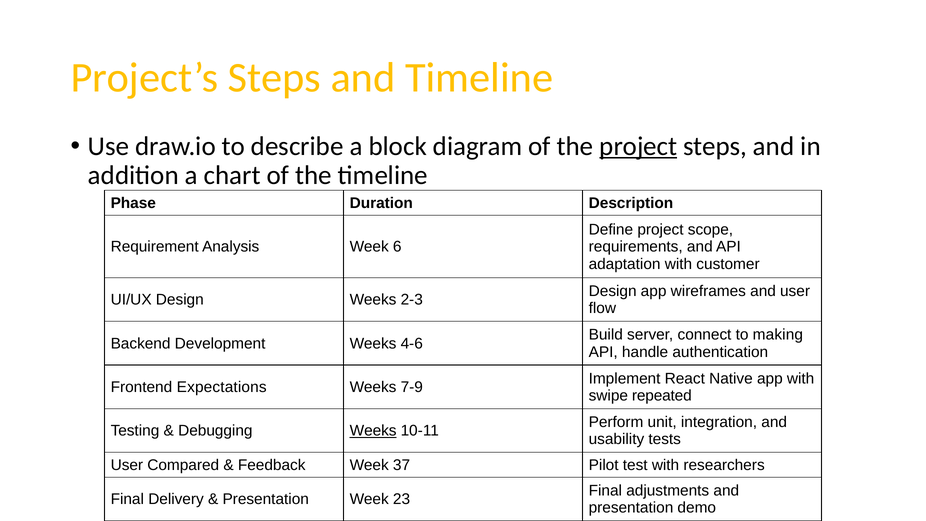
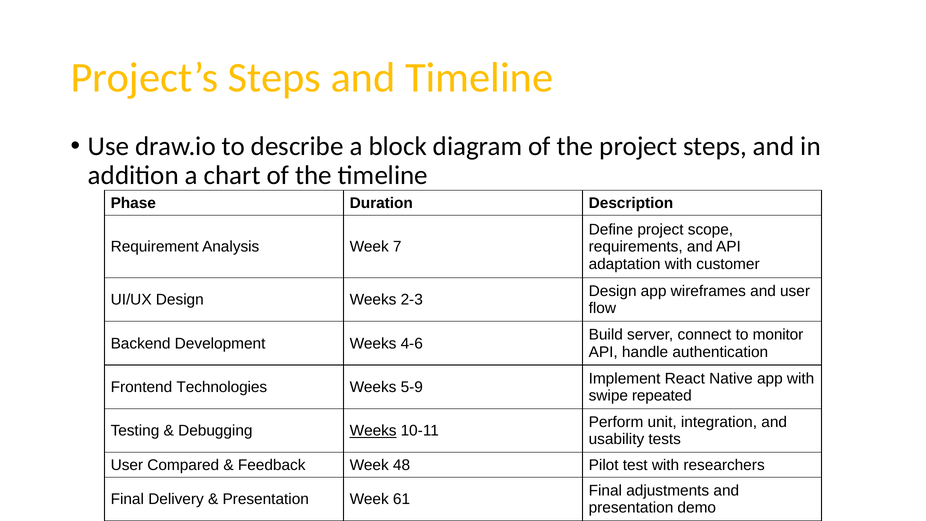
project at (638, 146) underline: present -> none
6: 6 -> 7
making: making -> monitor
Expectations: Expectations -> Technologies
7-9: 7-9 -> 5-9
37: 37 -> 48
23: 23 -> 61
